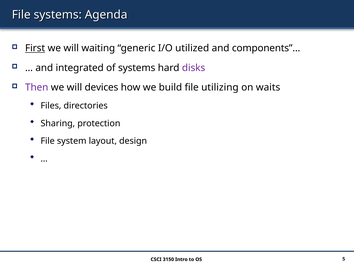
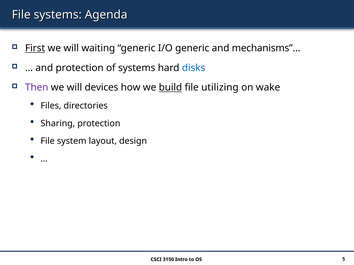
I/O utilized: utilized -> generic
components”…: components”… -> mechanisms”…
and integrated: integrated -> protection
disks colour: purple -> blue
build underline: none -> present
waits: waits -> wake
